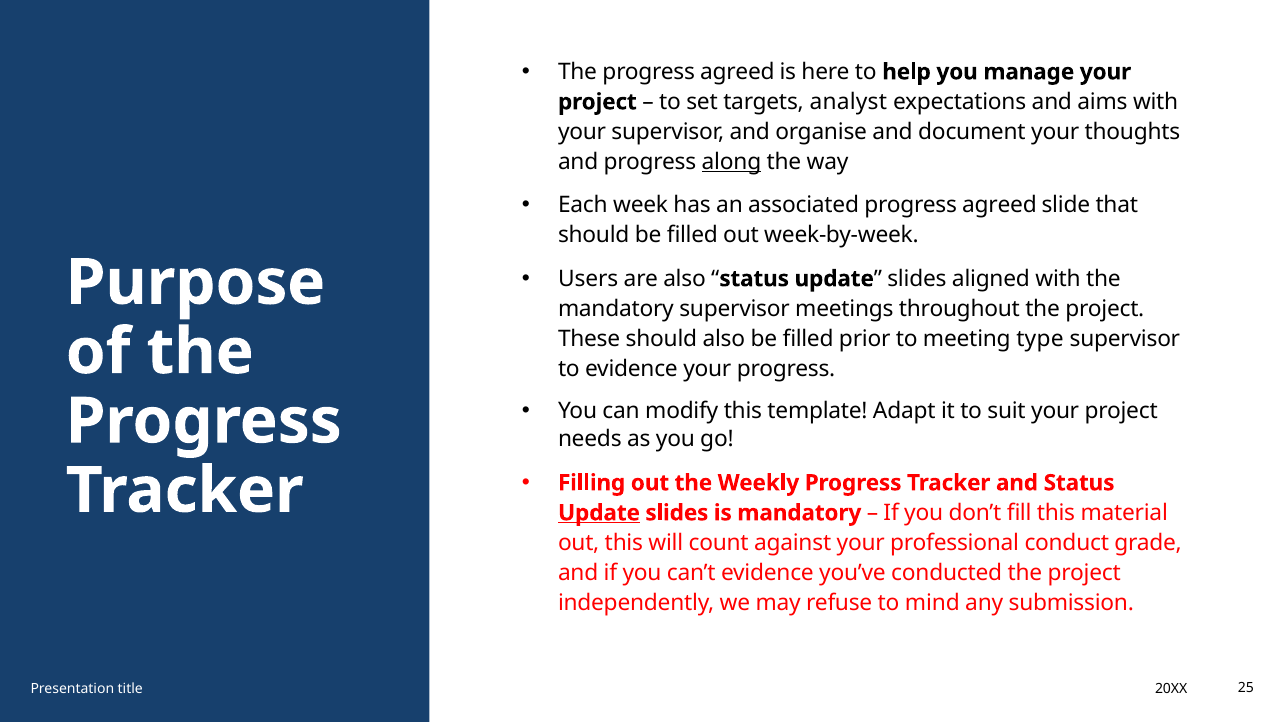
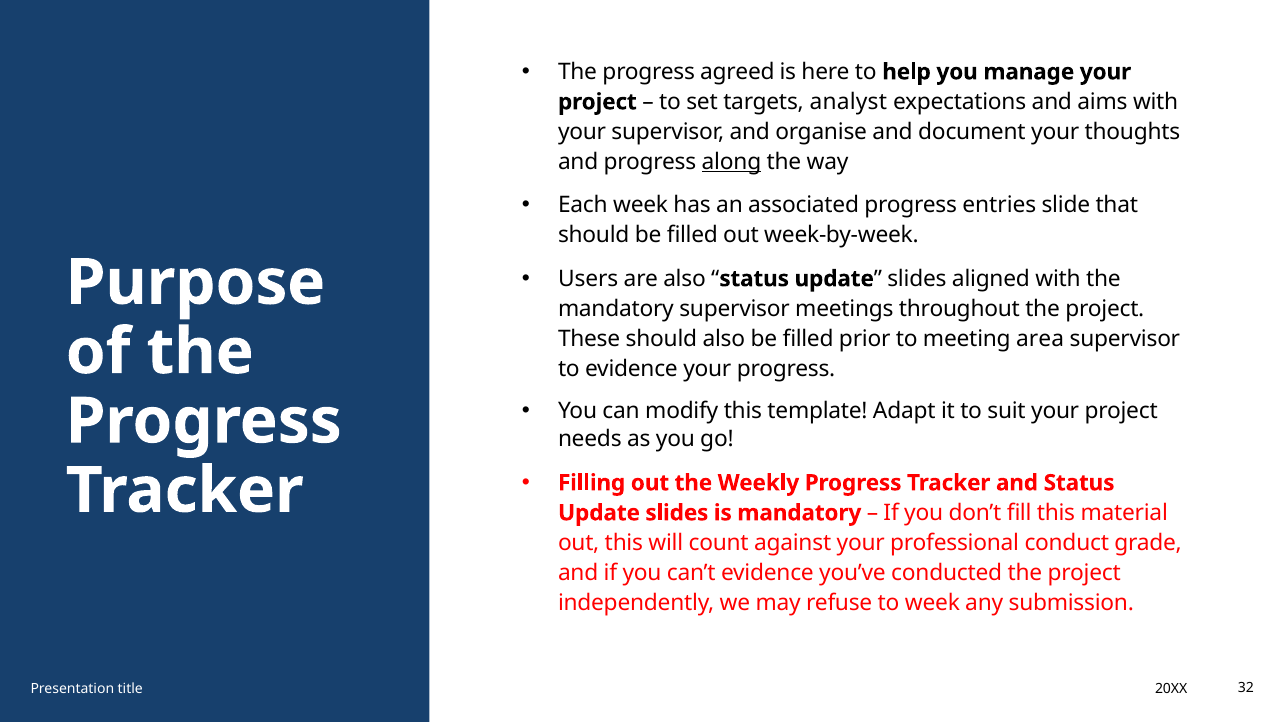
associated progress agreed: agreed -> entries
type: type -> area
Update at (599, 513) underline: present -> none
to mind: mind -> week
25: 25 -> 32
